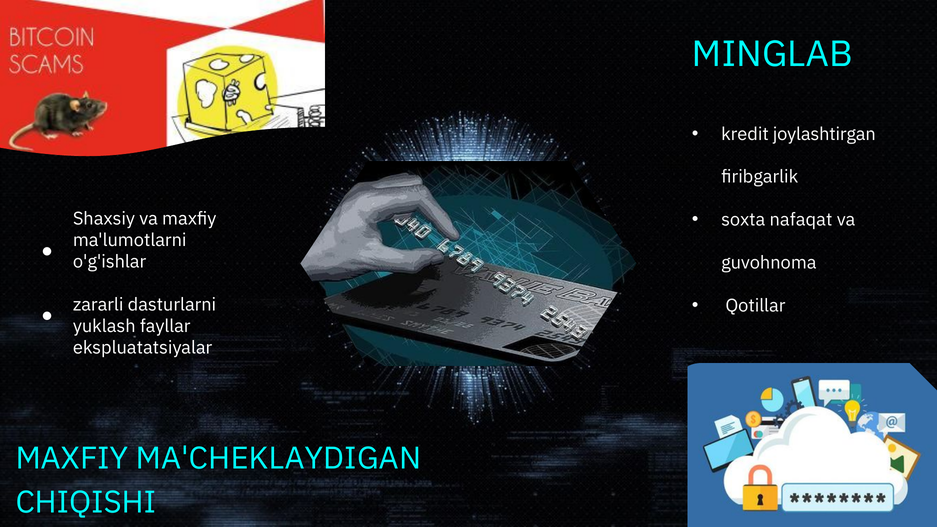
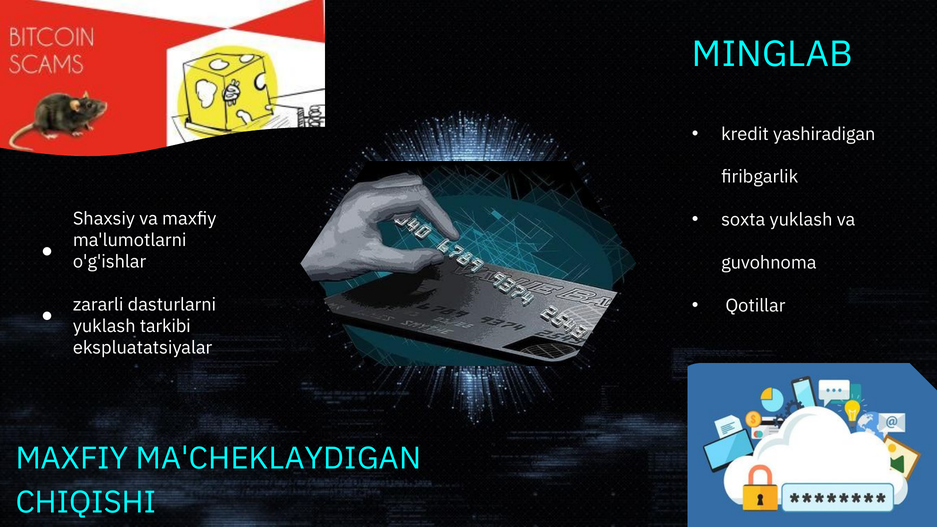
joylashtirgan: joylashtirgan -> yashiradigan
soxta nafaqat: nafaqat -> yuklash
fayllar: fayllar -> tarkibi
